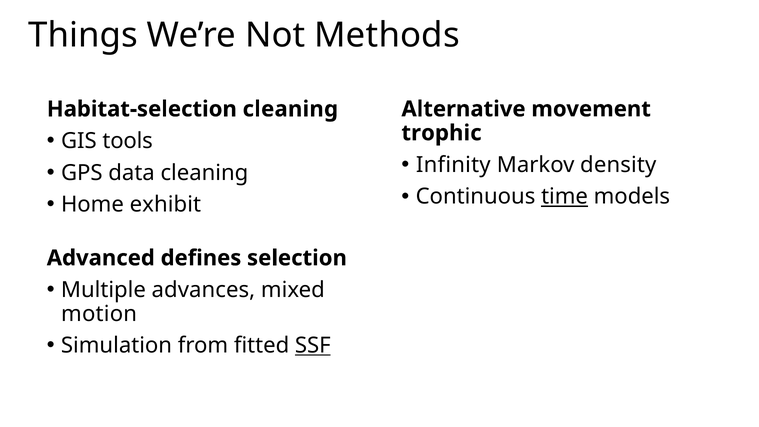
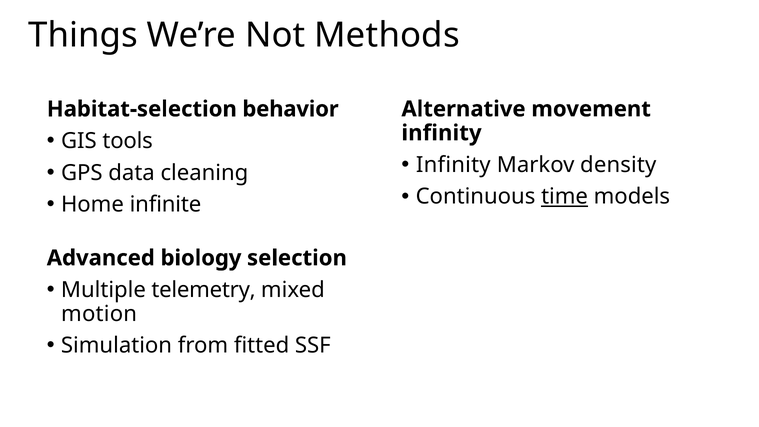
Habitat-selection cleaning: cleaning -> behavior
trophic at (442, 133): trophic -> infinity
exhibit: exhibit -> infinite
defines: defines -> biology
advances: advances -> telemetry
SSF underline: present -> none
